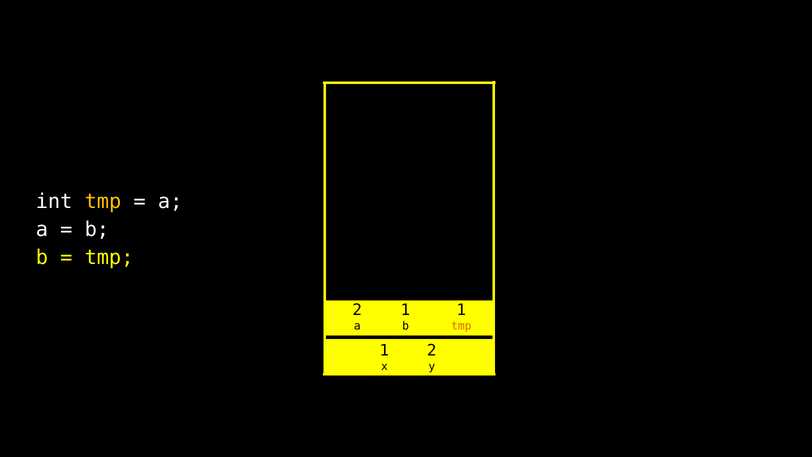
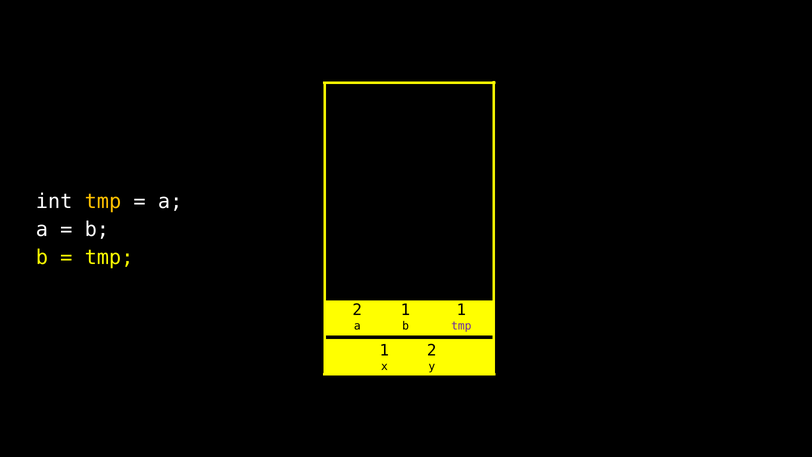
tmp at (461, 326) colour: orange -> purple
